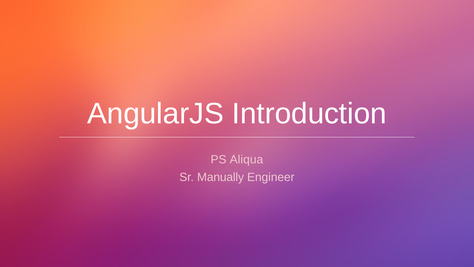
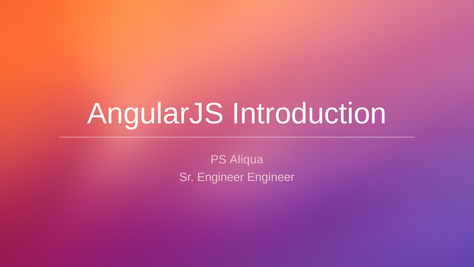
Sr Manually: Manually -> Engineer
